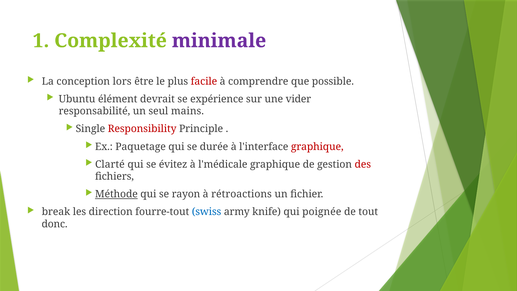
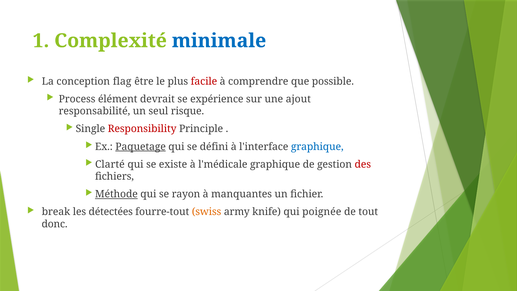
minimale colour: purple -> blue
lors: lors -> flag
Ubuntu: Ubuntu -> Process
vider: vider -> ajout
mains: mains -> risque
Paquetage underline: none -> present
durée: durée -> défini
graphique at (317, 147) colour: red -> blue
évitez: évitez -> existe
rétroactions: rétroactions -> manquantes
direction: direction -> détectées
swiss colour: blue -> orange
